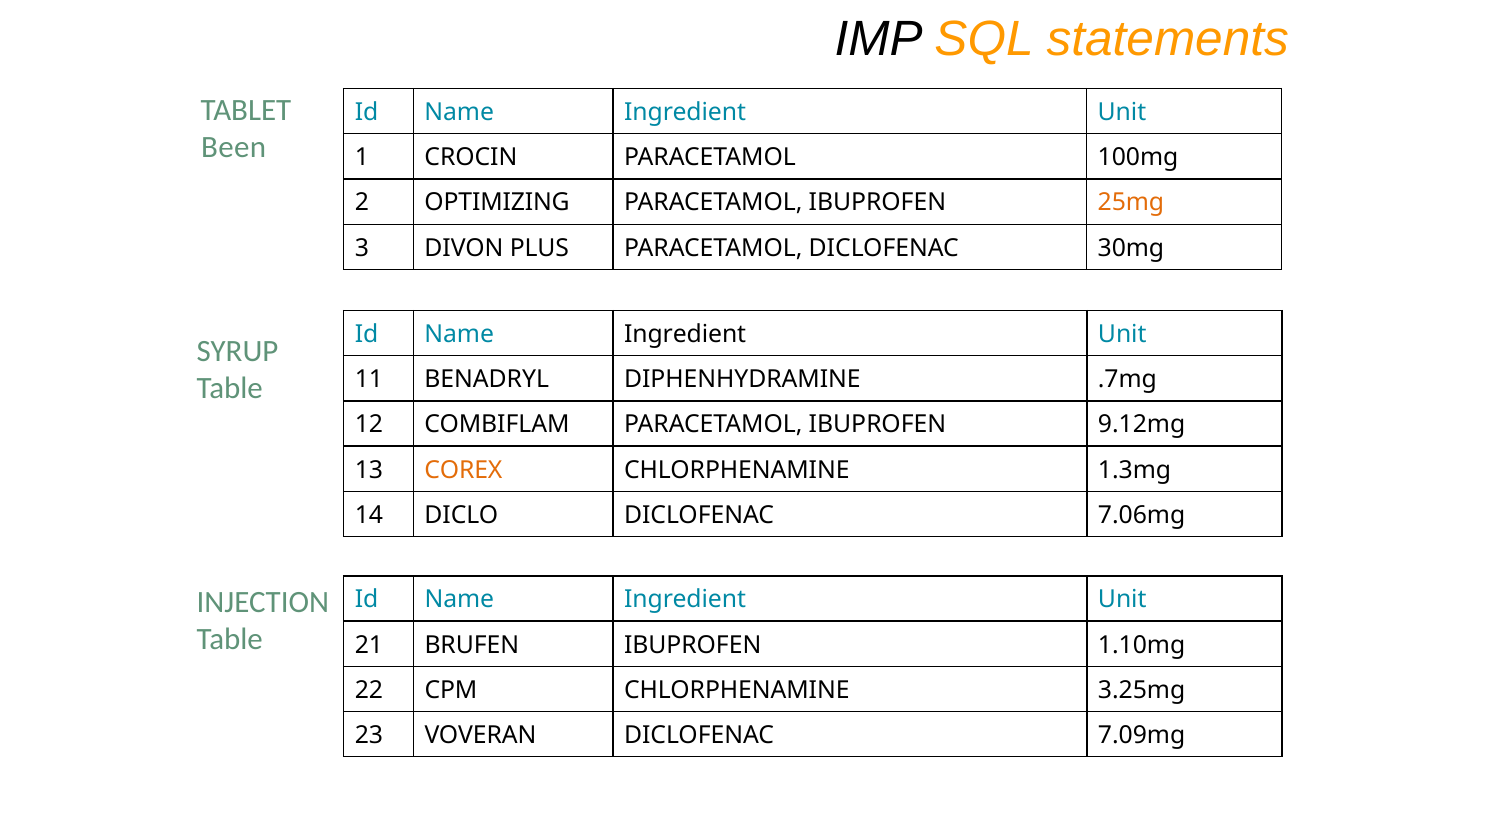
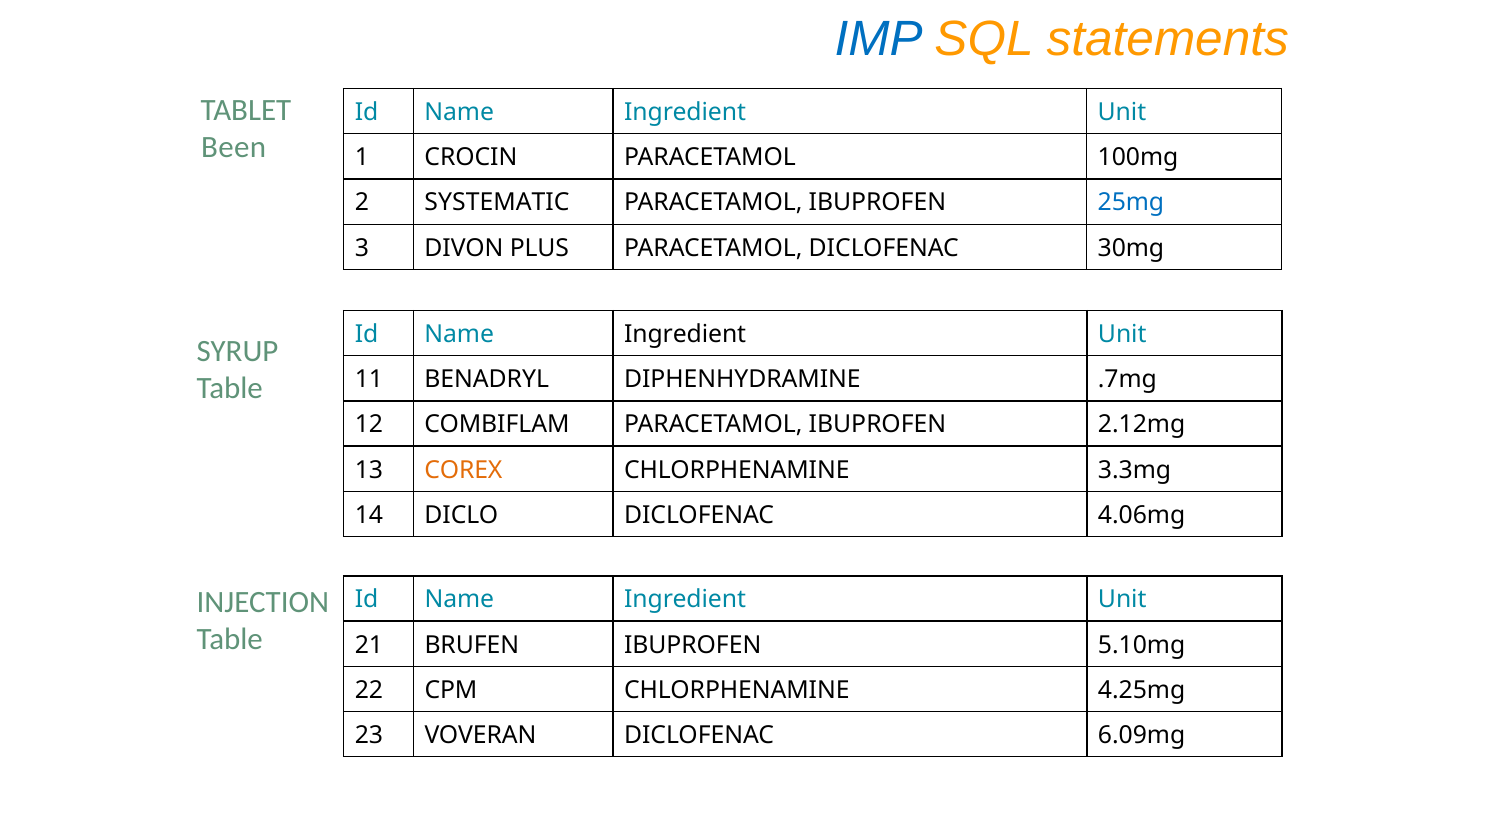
IMP colour: black -> blue
OPTIMIZING: OPTIMIZING -> SYSTEMATIC
25mg colour: orange -> blue
9.12mg: 9.12mg -> 2.12mg
1.3mg: 1.3mg -> 3.3mg
7.06mg: 7.06mg -> 4.06mg
1.10mg: 1.10mg -> 5.10mg
3.25mg: 3.25mg -> 4.25mg
7.09mg: 7.09mg -> 6.09mg
